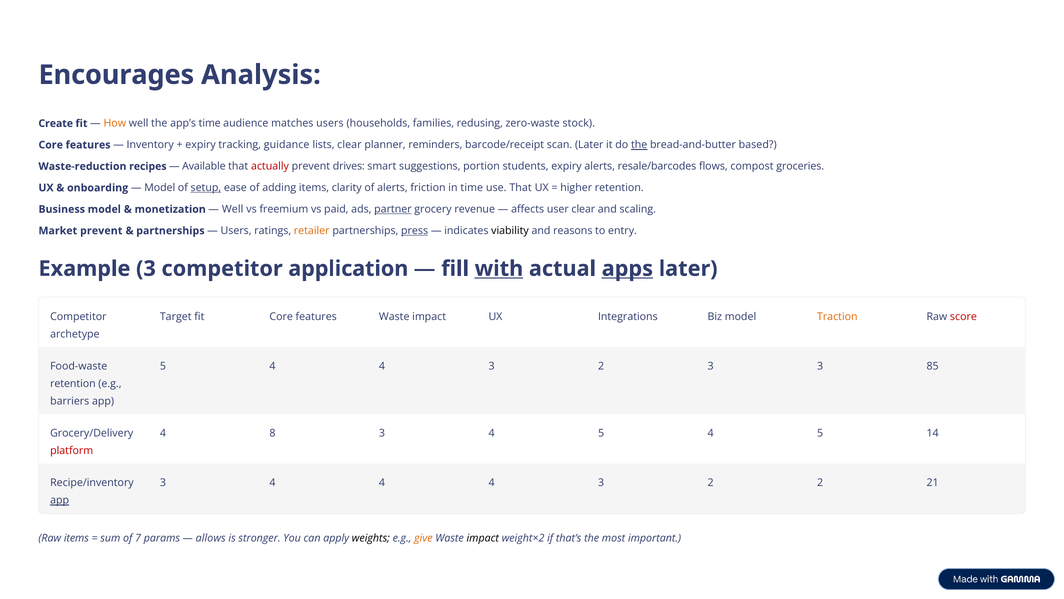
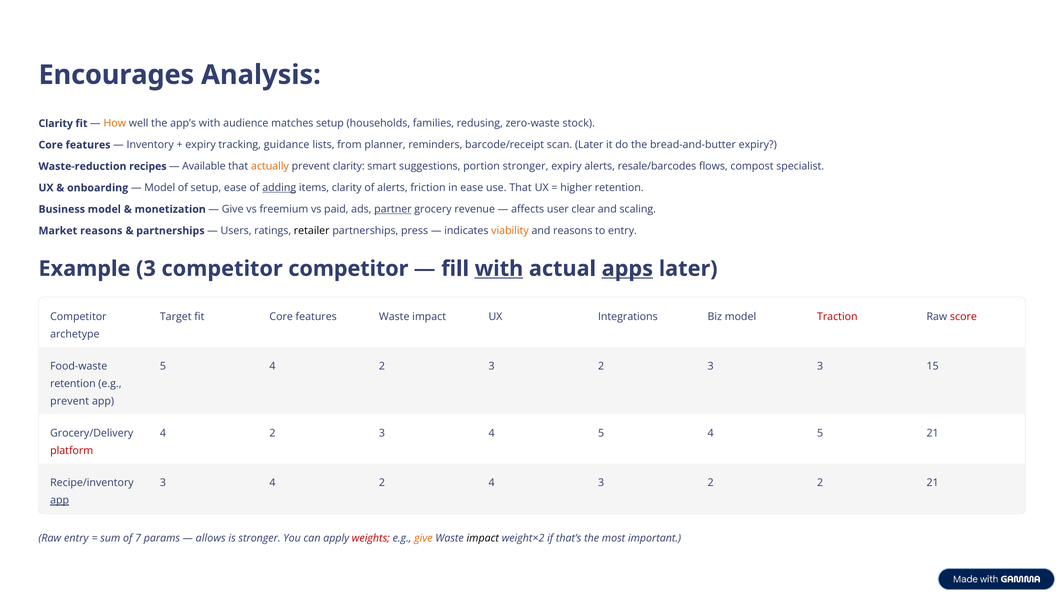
Create at (56, 123): Create -> Clarity
app’s time: time -> with
matches users: users -> setup
lists clear: clear -> from
the at (639, 145) underline: present -> none
bread-and-butter based: based -> expiry
actually colour: red -> orange
prevent drives: drives -> clarity
portion students: students -> stronger
groceries: groceries -> specialist
setup at (206, 188) underline: present -> none
adding underline: none -> present
in time: time -> ease
Well at (233, 209): Well -> Give
Market prevent: prevent -> reasons
retailer colour: orange -> black
press underline: present -> none
viability colour: black -> orange
competitor application: application -> competitor
Traction colour: orange -> red
5 4 4: 4 -> 2
85: 85 -> 15
barriers at (70, 401): barriers -> prevent
8 at (273, 433): 8 -> 2
5 14: 14 -> 21
3 4 4: 4 -> 2
Raw items: items -> entry
weights colour: black -> red
